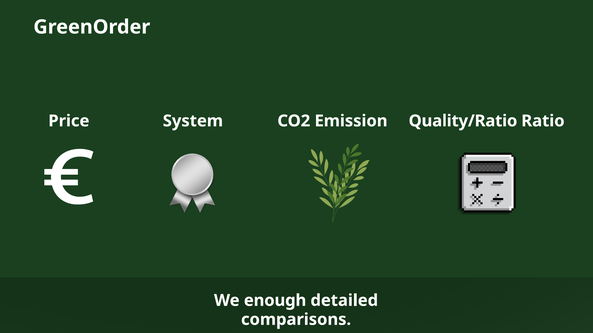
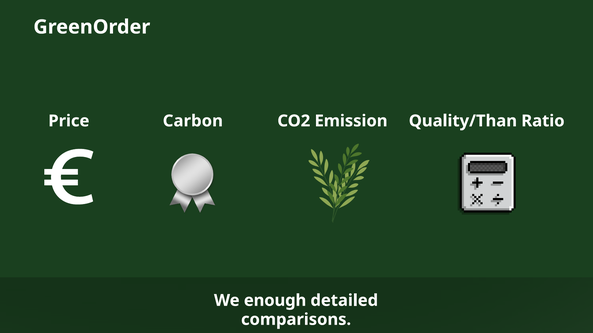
System: System -> Carbon
Quality/Ratio: Quality/Ratio -> Quality/Than
